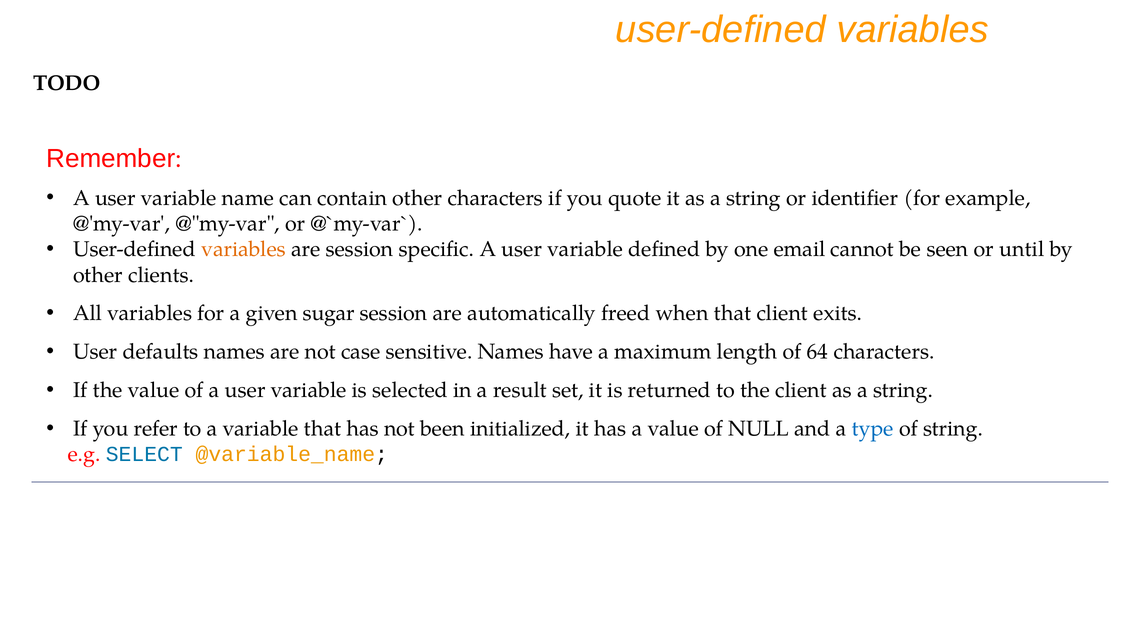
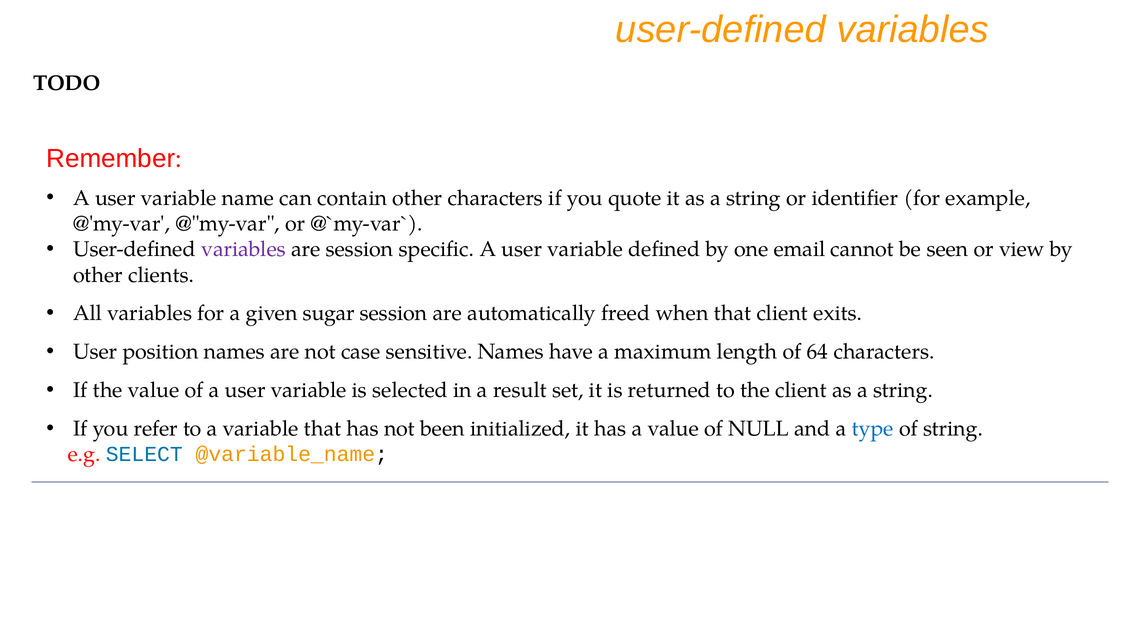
variables at (243, 249) colour: orange -> purple
until: until -> view
defaults: defaults -> position
